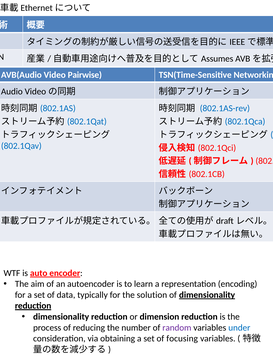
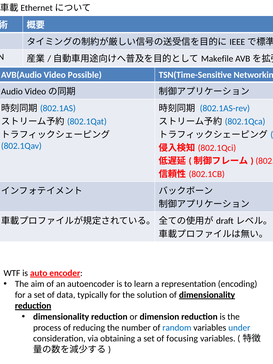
Assumes: Assumes -> Makefile
Pairwise: Pairwise -> Possible
random colour: purple -> blue
